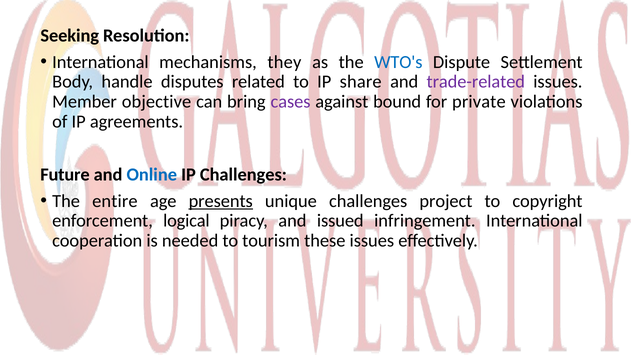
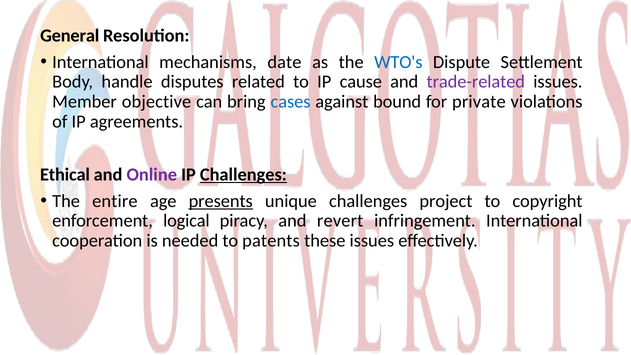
Seeking: Seeking -> General
they: they -> date
share: share -> cause
cases colour: purple -> blue
Future: Future -> Ethical
Online colour: blue -> purple
Challenges at (243, 175) underline: none -> present
issued: issued -> revert
tourism: tourism -> patents
